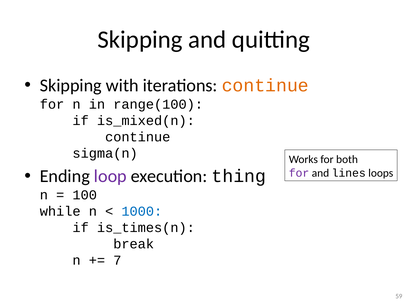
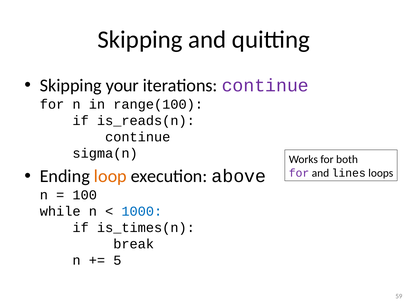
with: with -> your
continue at (265, 86) colour: orange -> purple
is_mixed(n: is_mixed(n -> is_reads(n
loop colour: purple -> orange
thing: thing -> above
7: 7 -> 5
